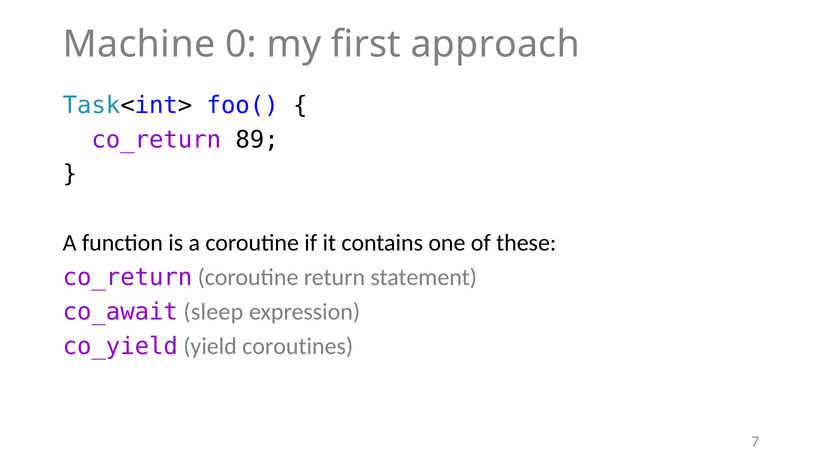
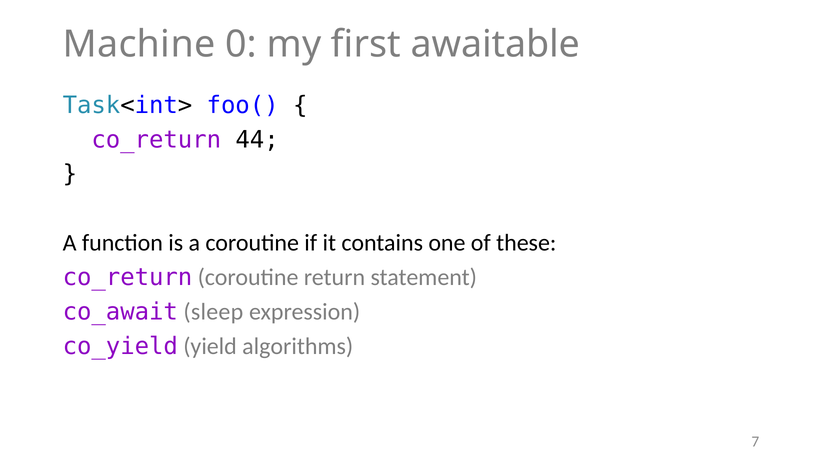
approach: approach -> awaitable
89: 89 -> 44
coroutines: coroutines -> algorithms
